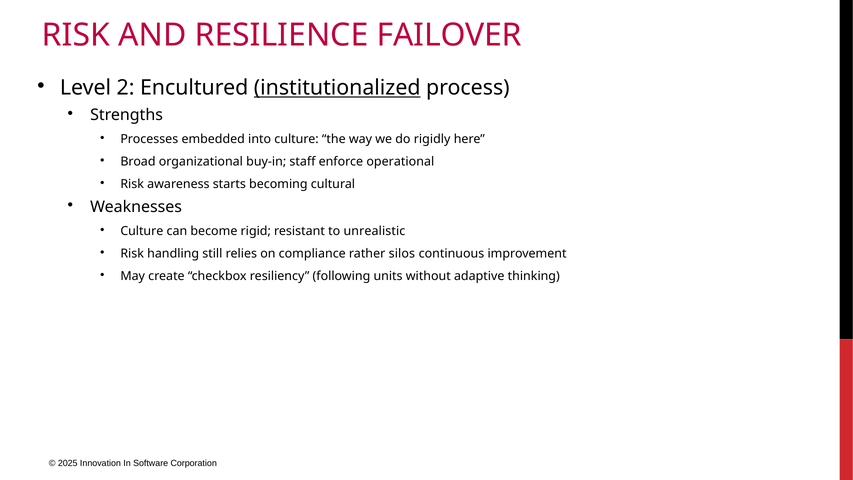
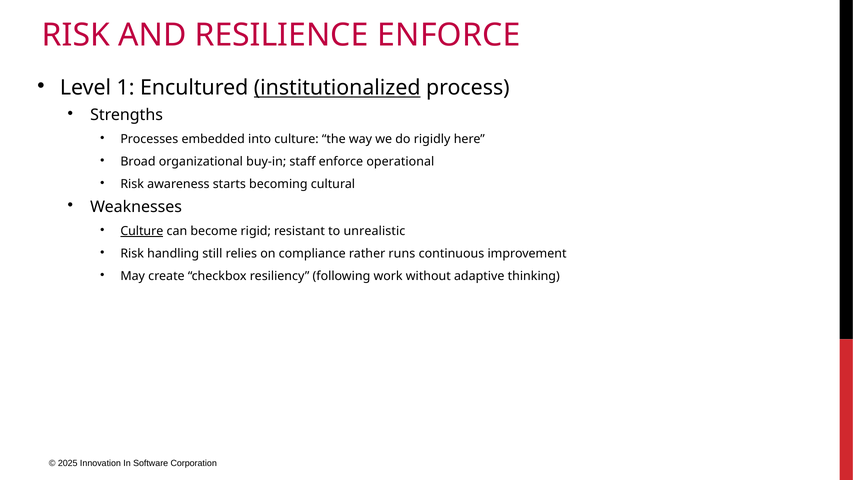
RESILIENCE FAILOVER: FAILOVER -> ENFORCE
2: 2 -> 1
Culture at (142, 231) underline: none -> present
silos: silos -> runs
units: units -> work
